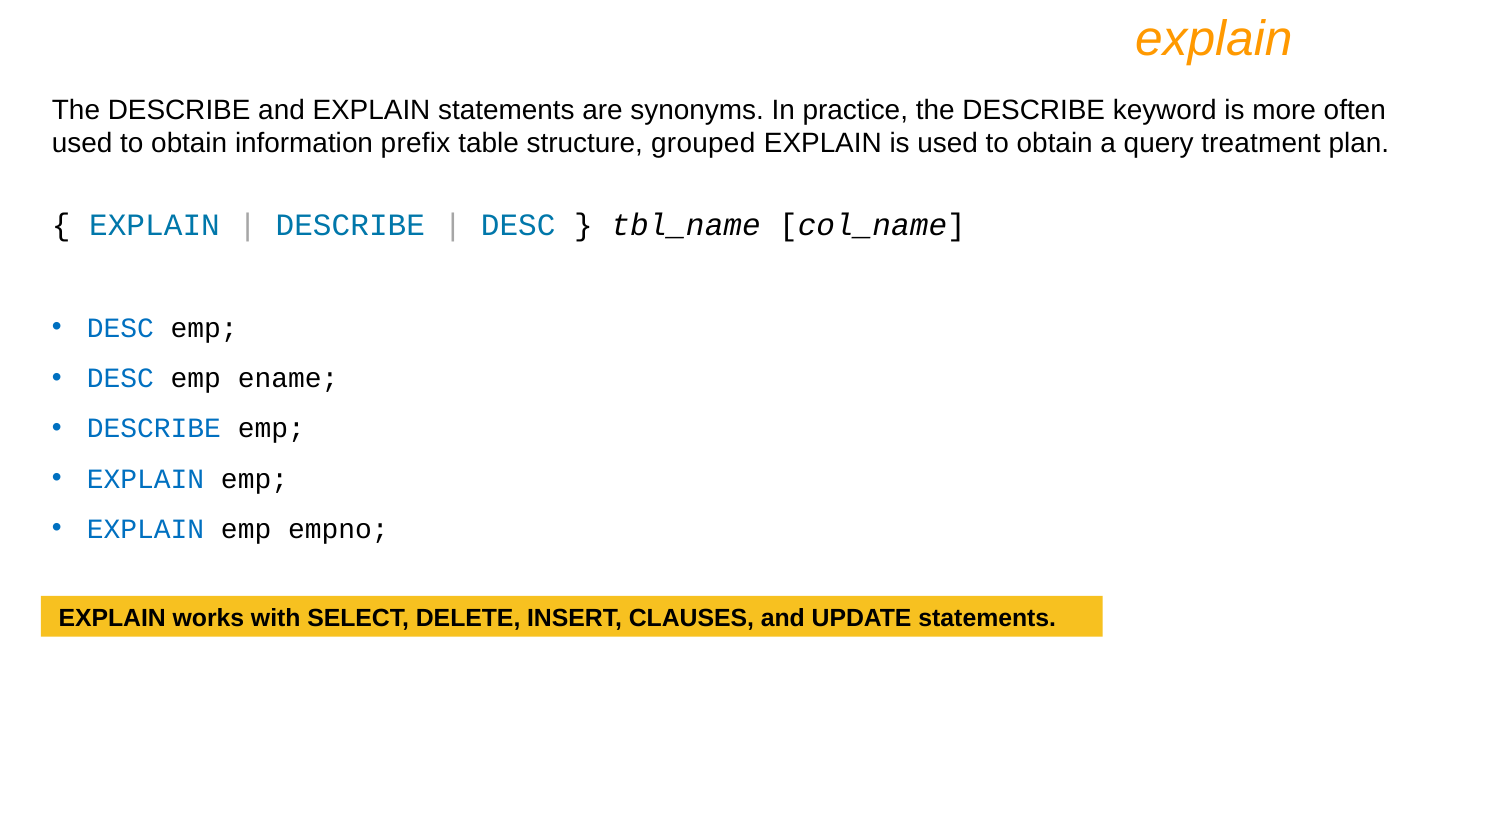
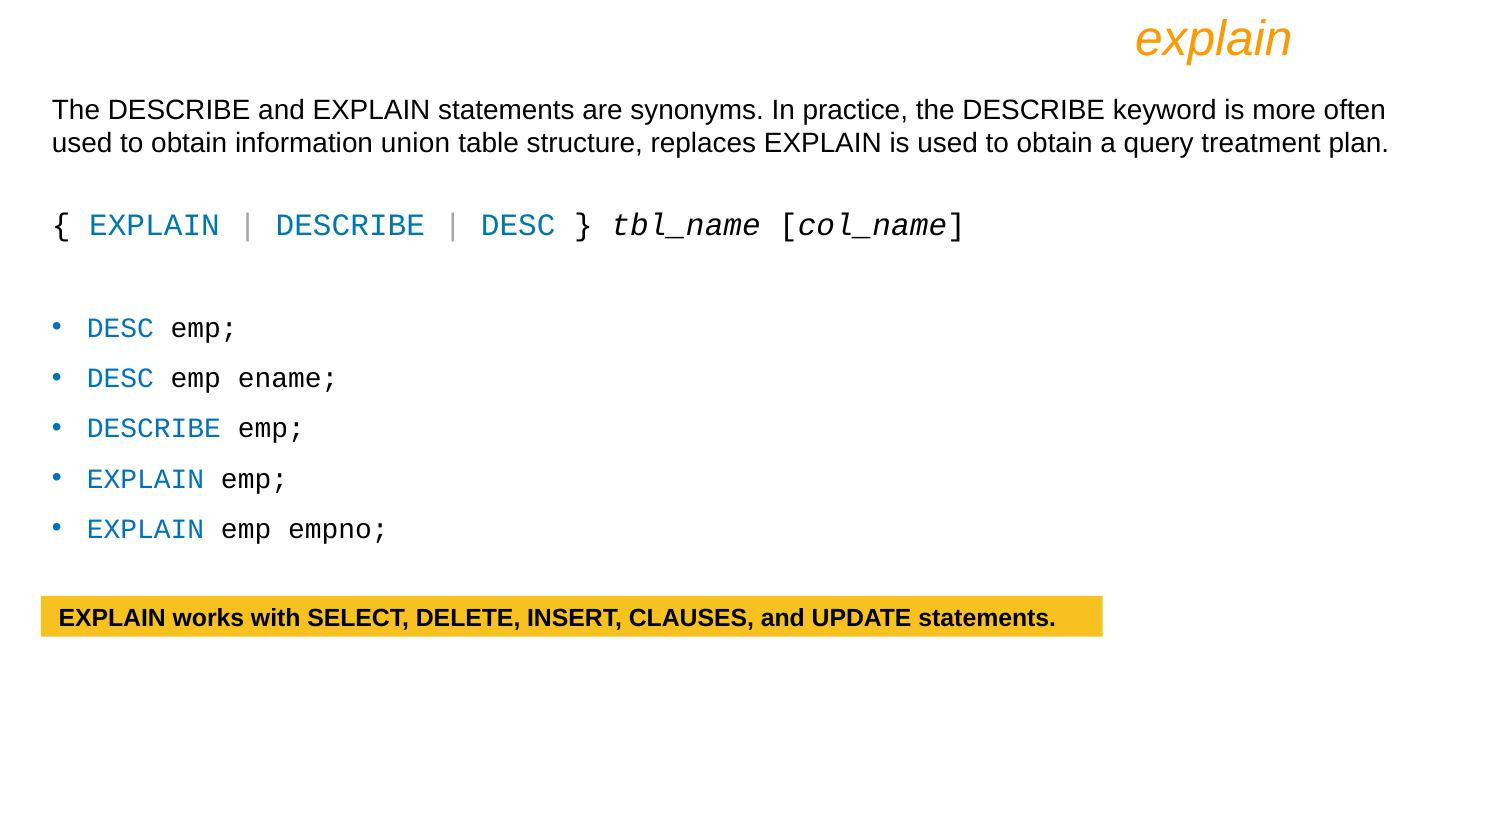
prefix: prefix -> union
grouped: grouped -> replaces
